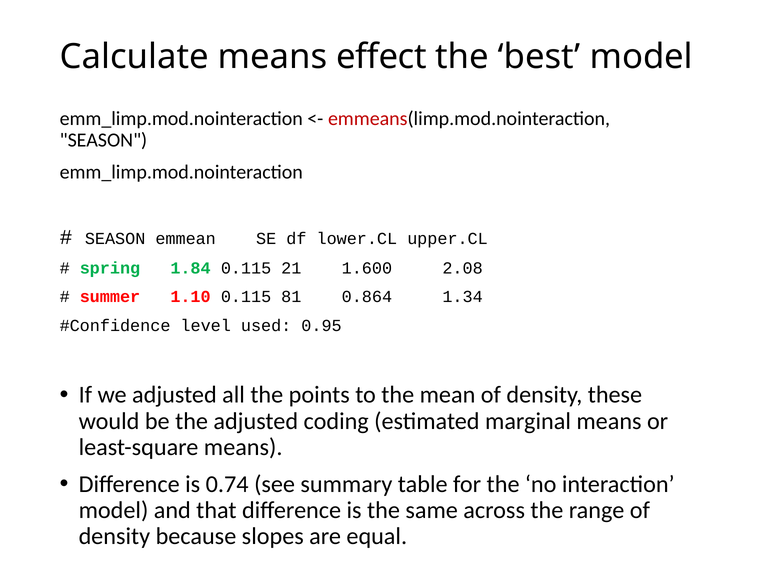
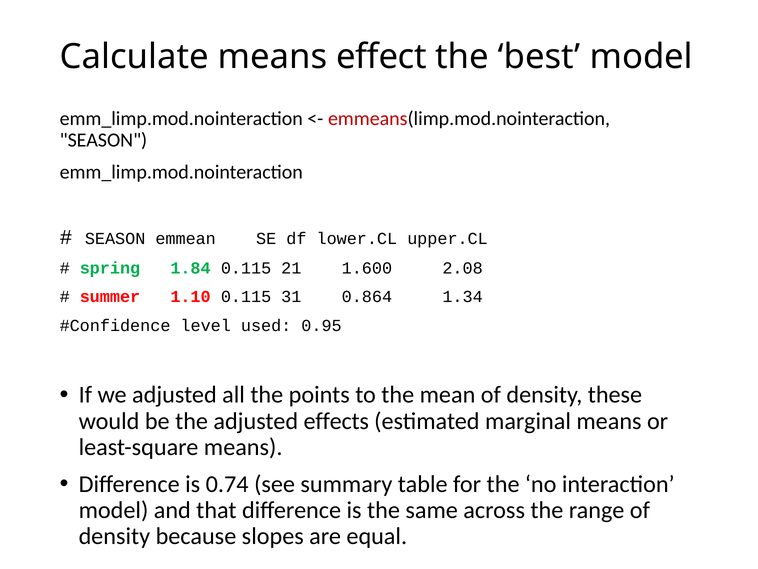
81: 81 -> 31
coding: coding -> effects
